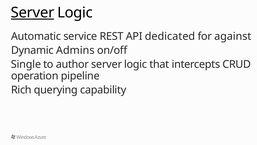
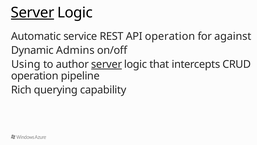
API dedicated: dedicated -> operation
Single: Single -> Using
server at (107, 64) underline: none -> present
